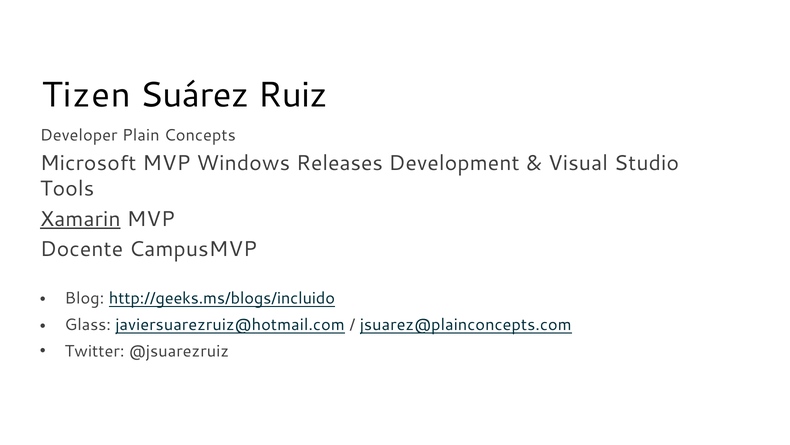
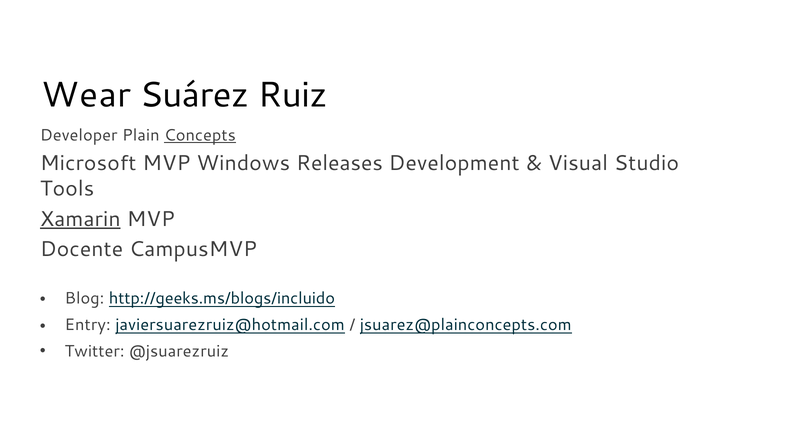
Tizen: Tizen -> Wear
Concepts underline: none -> present
Glass: Glass -> Entry
